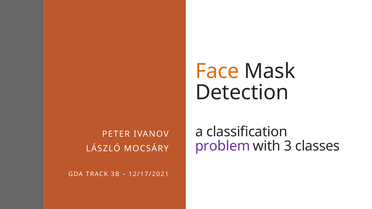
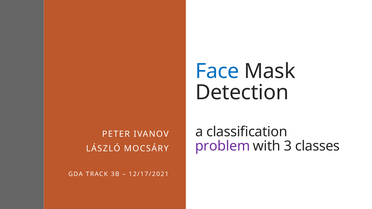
Face colour: orange -> blue
